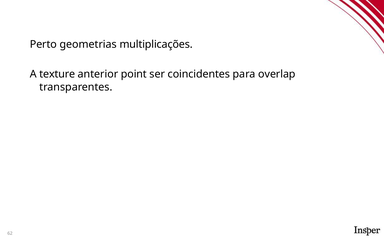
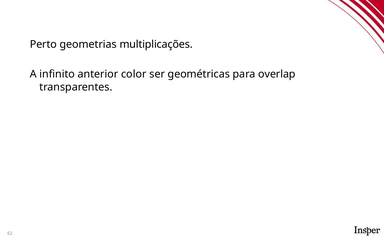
texture: texture -> infinito
point: point -> color
coincidentes: coincidentes -> geométricas
